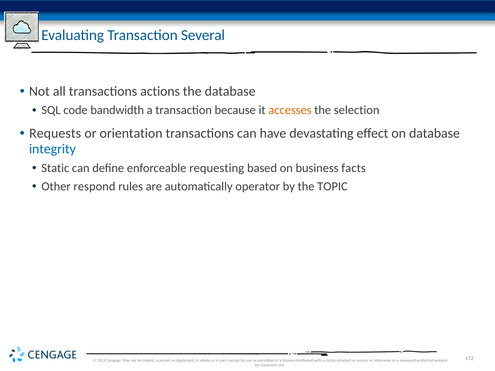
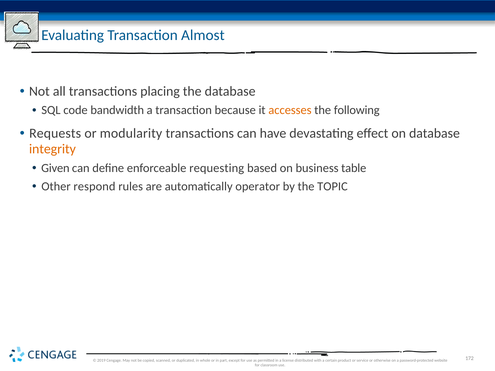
Several: Several -> Almost
actions: actions -> placing
selection: selection -> following
orientation: orientation -> modularity
integrity colour: blue -> orange
Static: Static -> Given
facts: facts -> table
